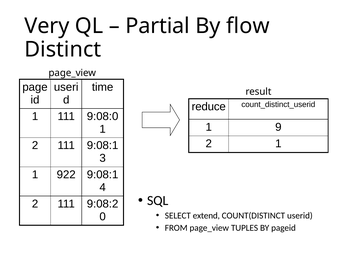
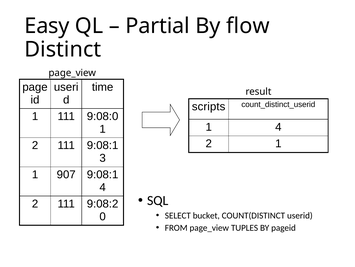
Very: Very -> Easy
reduce: reduce -> scripts
1 9: 9 -> 4
922: 922 -> 907
extend: extend -> bucket
